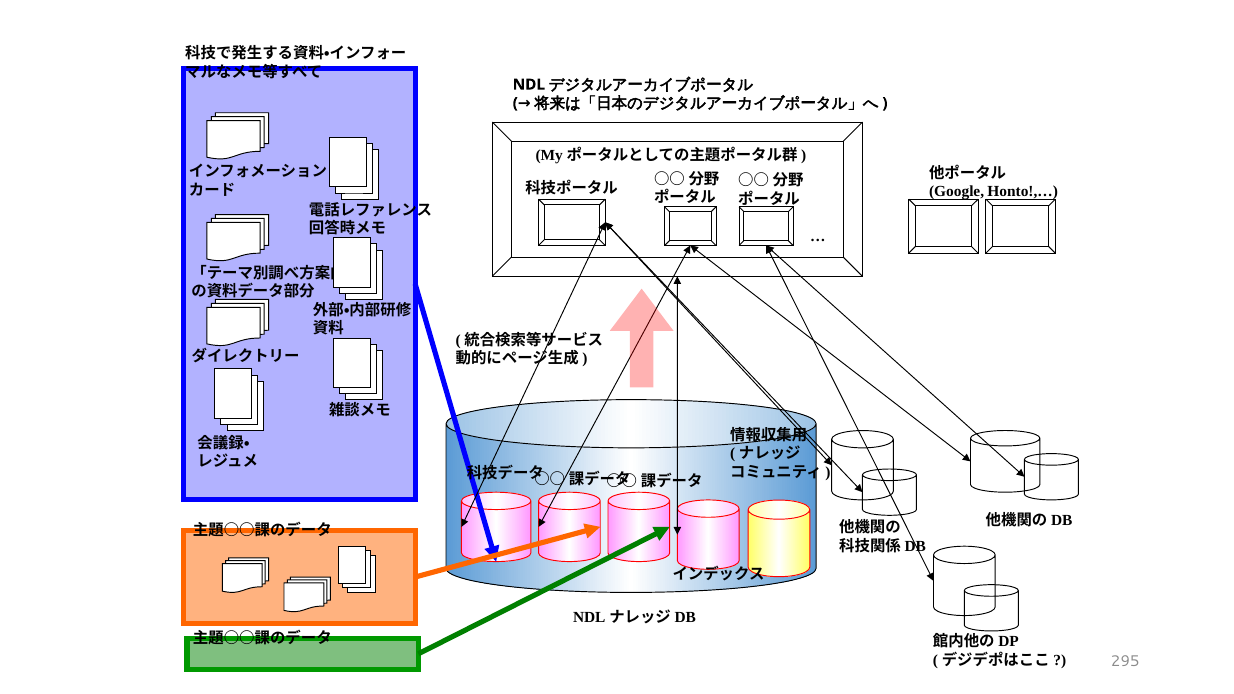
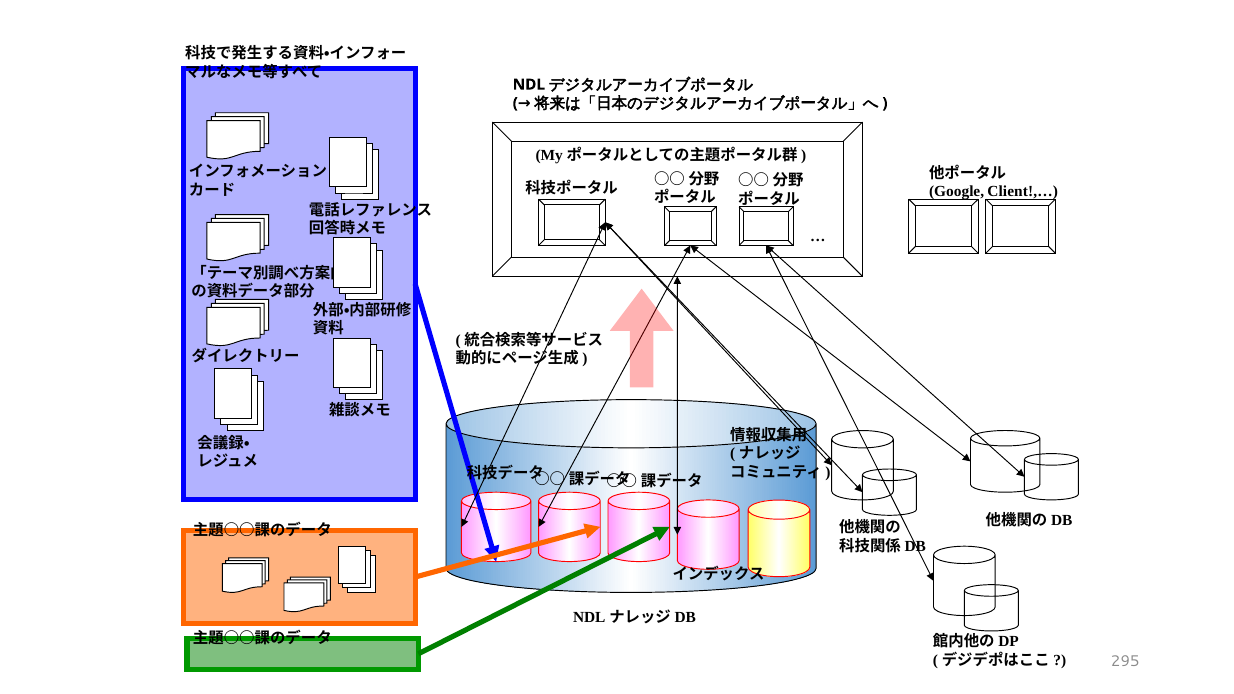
Honto!,…: Honto!,… -> Client!,…
